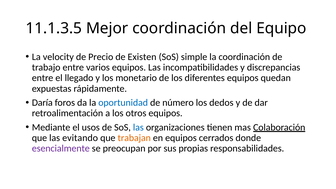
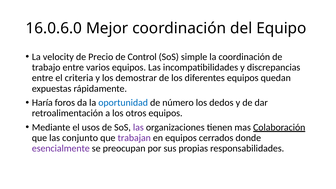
11.1.3.5: 11.1.3.5 -> 16.0.6.0
Existen: Existen -> Control
llegado: llegado -> criteria
monetario: monetario -> demostrar
Daría: Daría -> Haría
las at (138, 127) colour: blue -> purple
evitando: evitando -> conjunto
trabajan colour: orange -> purple
